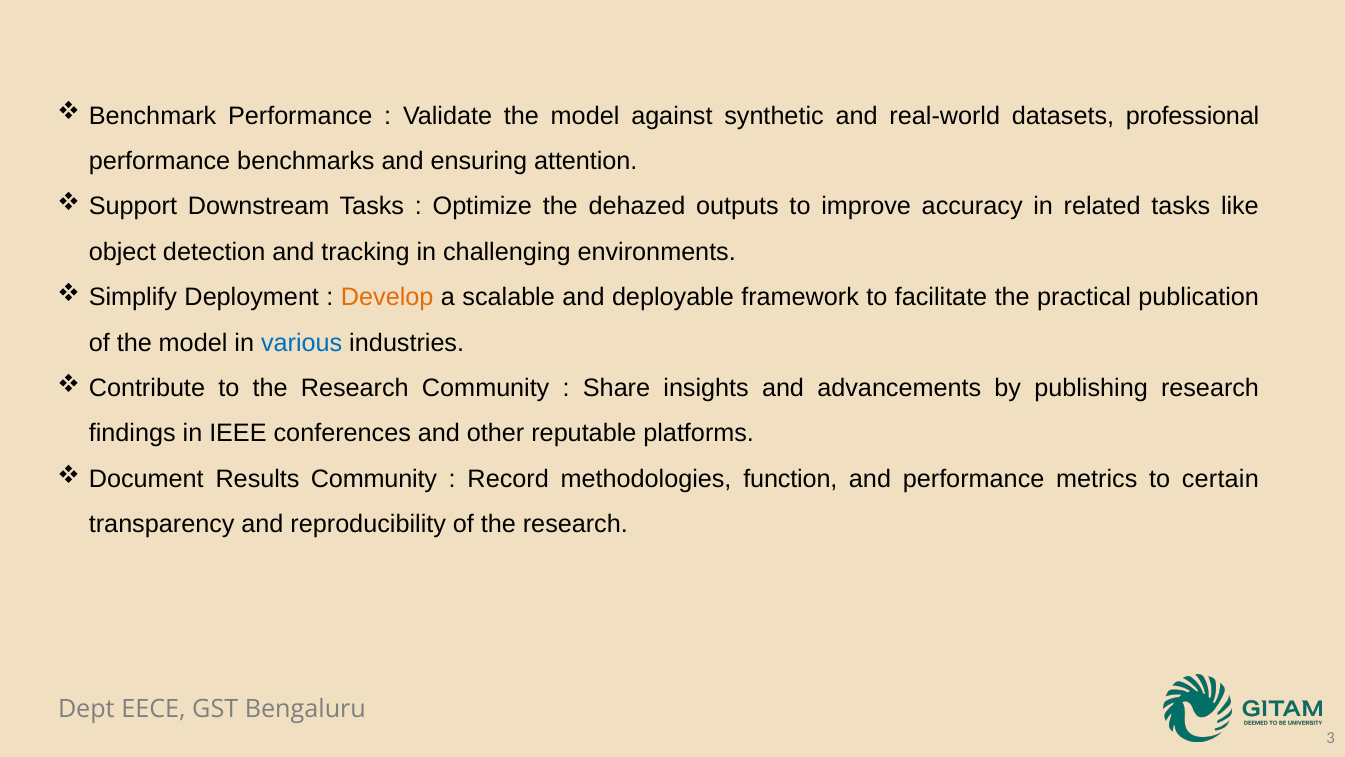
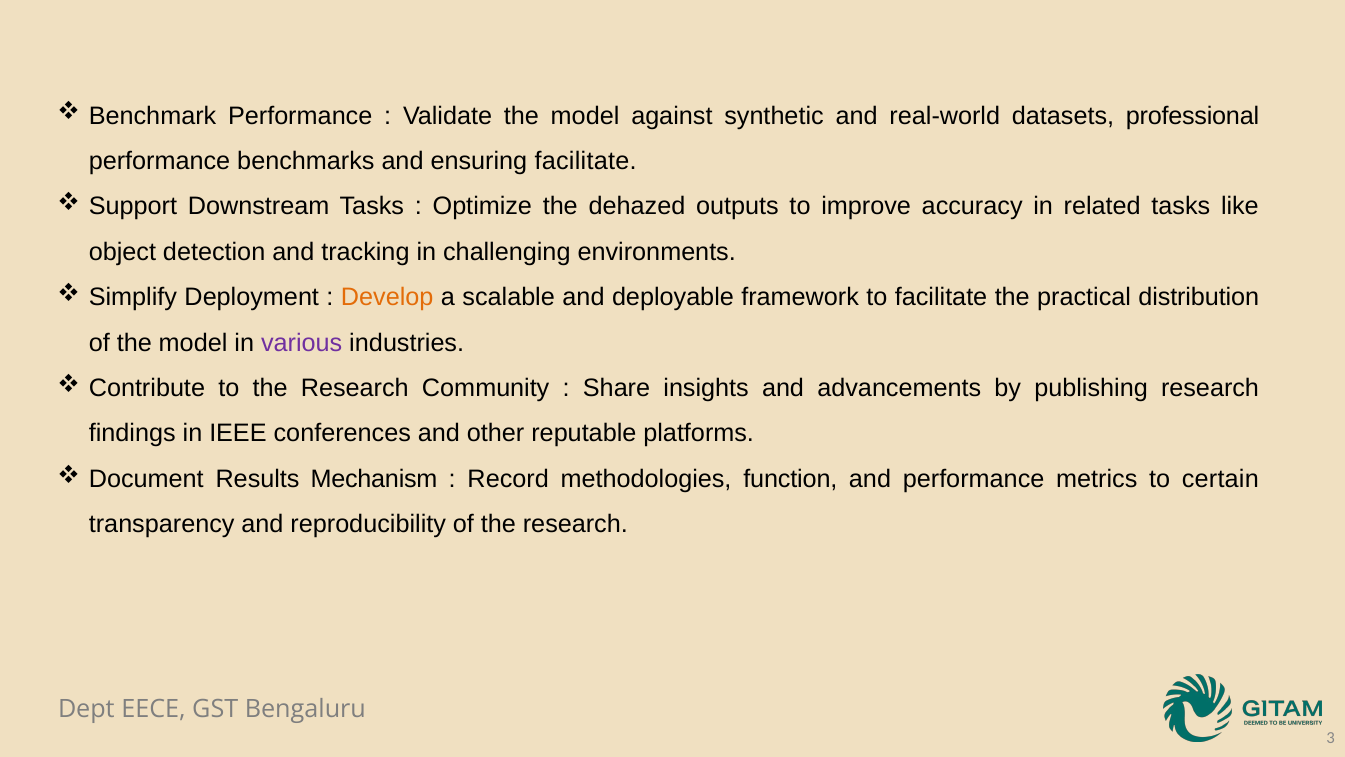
ensuring attention: attention -> facilitate
publication: publication -> distribution
various colour: blue -> purple
Results Community: Community -> Mechanism
